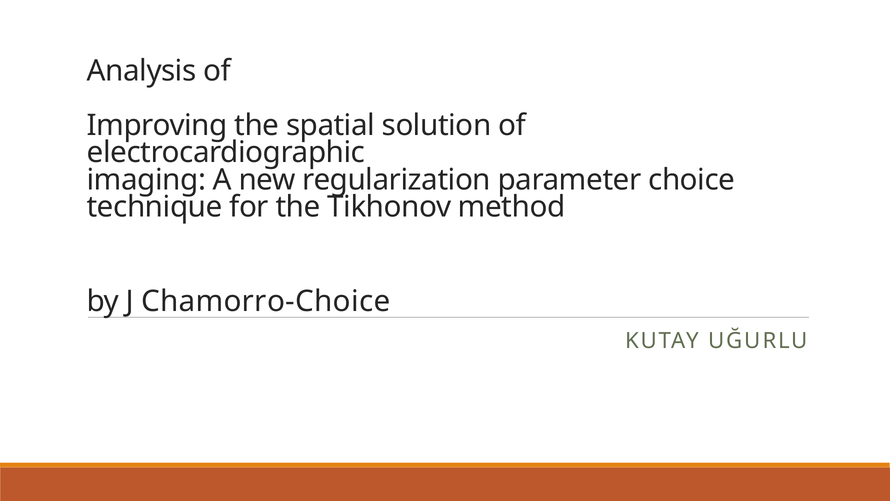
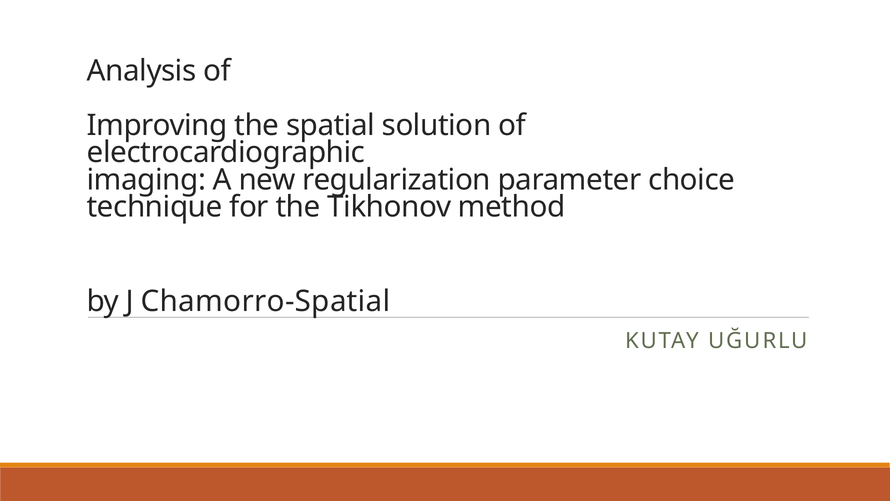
Chamorro-Choice: Chamorro-Choice -> Chamorro-Spatial
